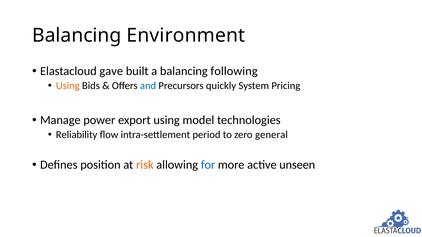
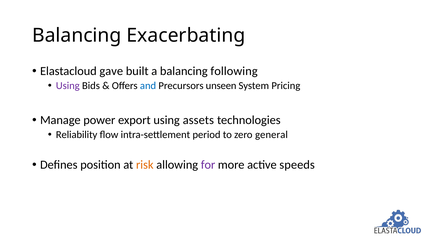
Environment: Environment -> Exacerbating
Using at (68, 86) colour: orange -> purple
quickly: quickly -> unseen
model: model -> assets
for colour: blue -> purple
unseen: unseen -> speeds
